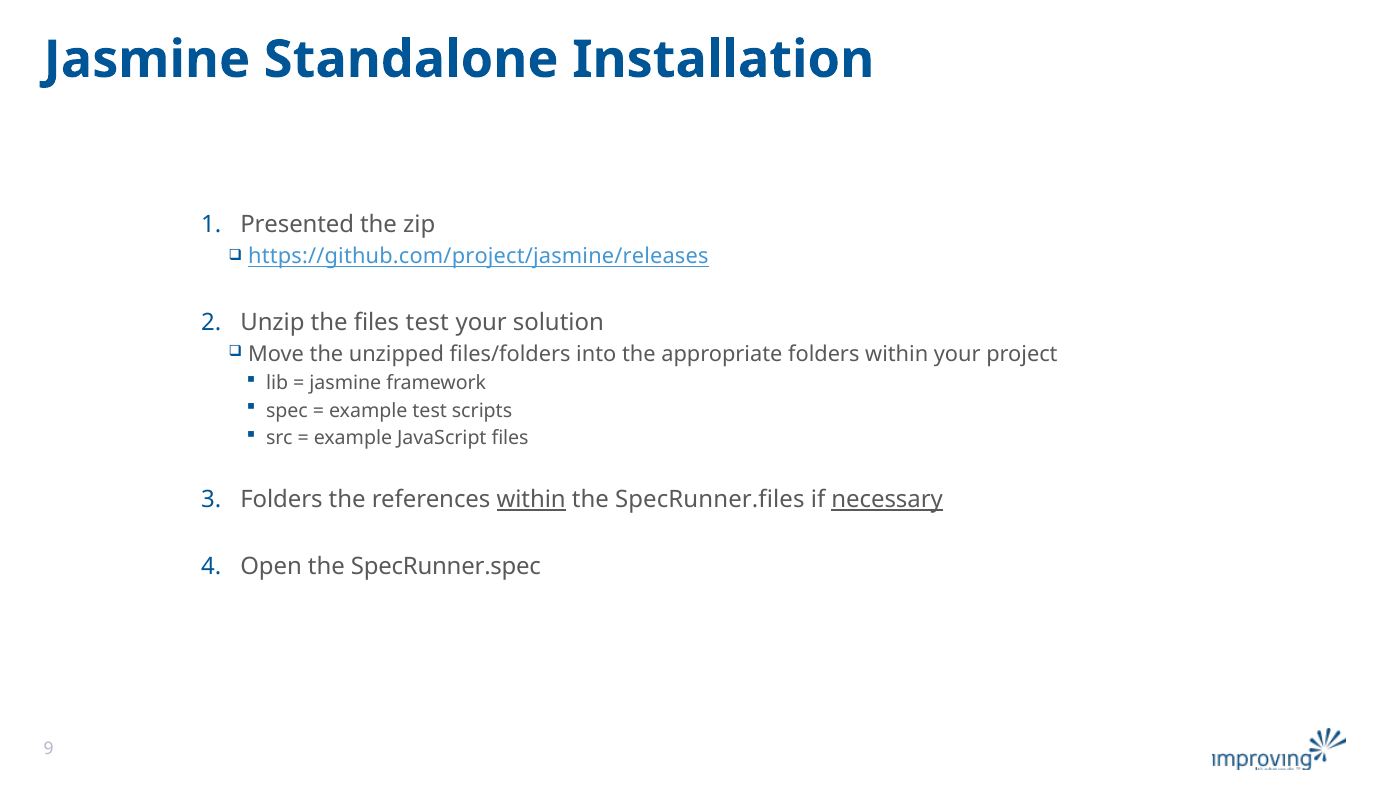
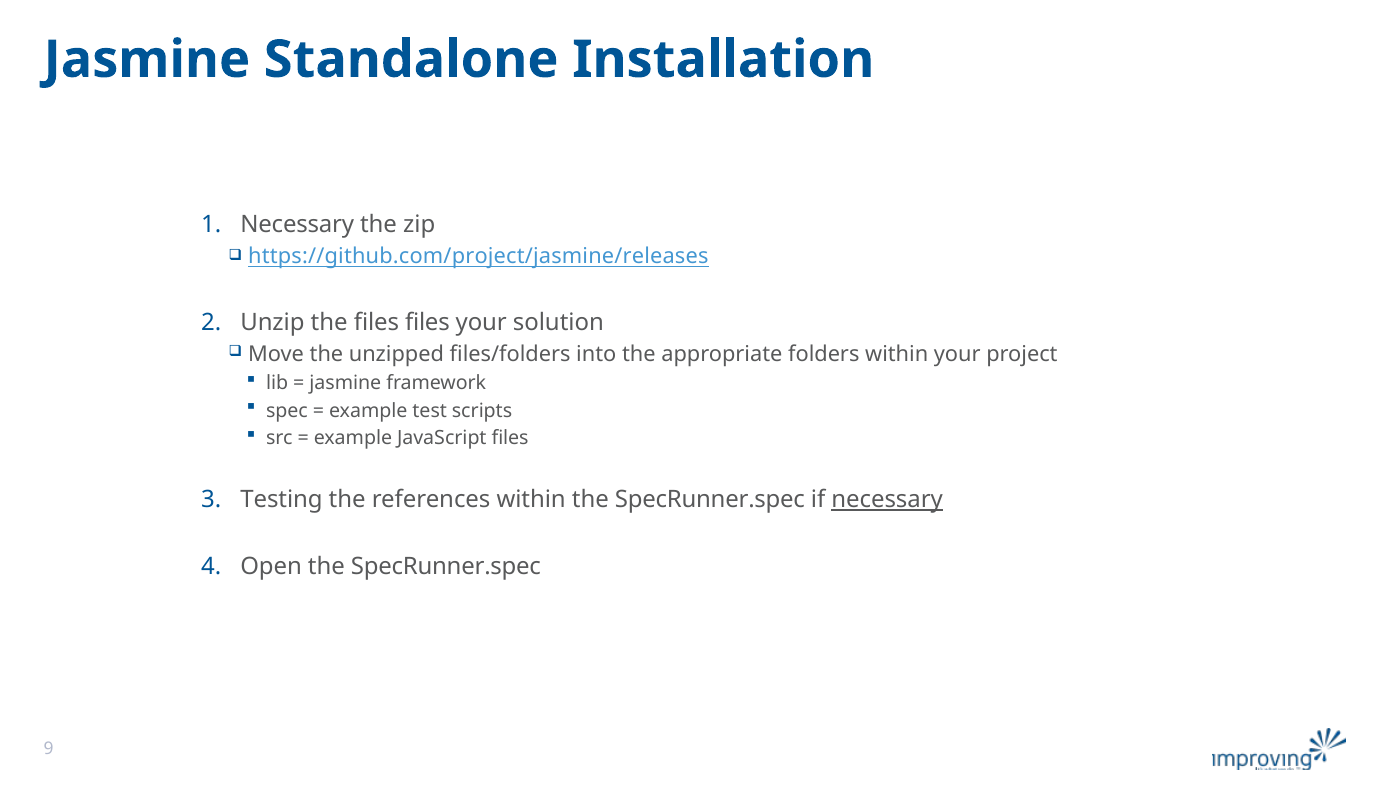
Presented at (297, 225): Presented -> Necessary
files test: test -> files
Folders at (282, 500): Folders -> Testing
within at (531, 500) underline: present -> none
SpecRunner.files at (710, 500): SpecRunner.files -> SpecRunner.spec
